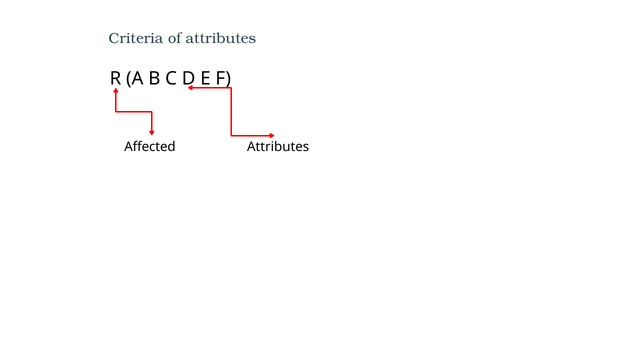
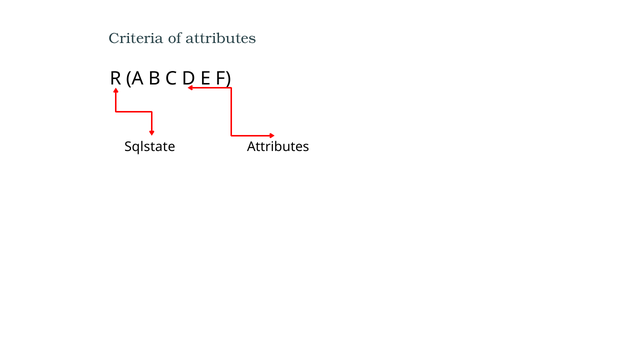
Affected: Affected -> Sqlstate
